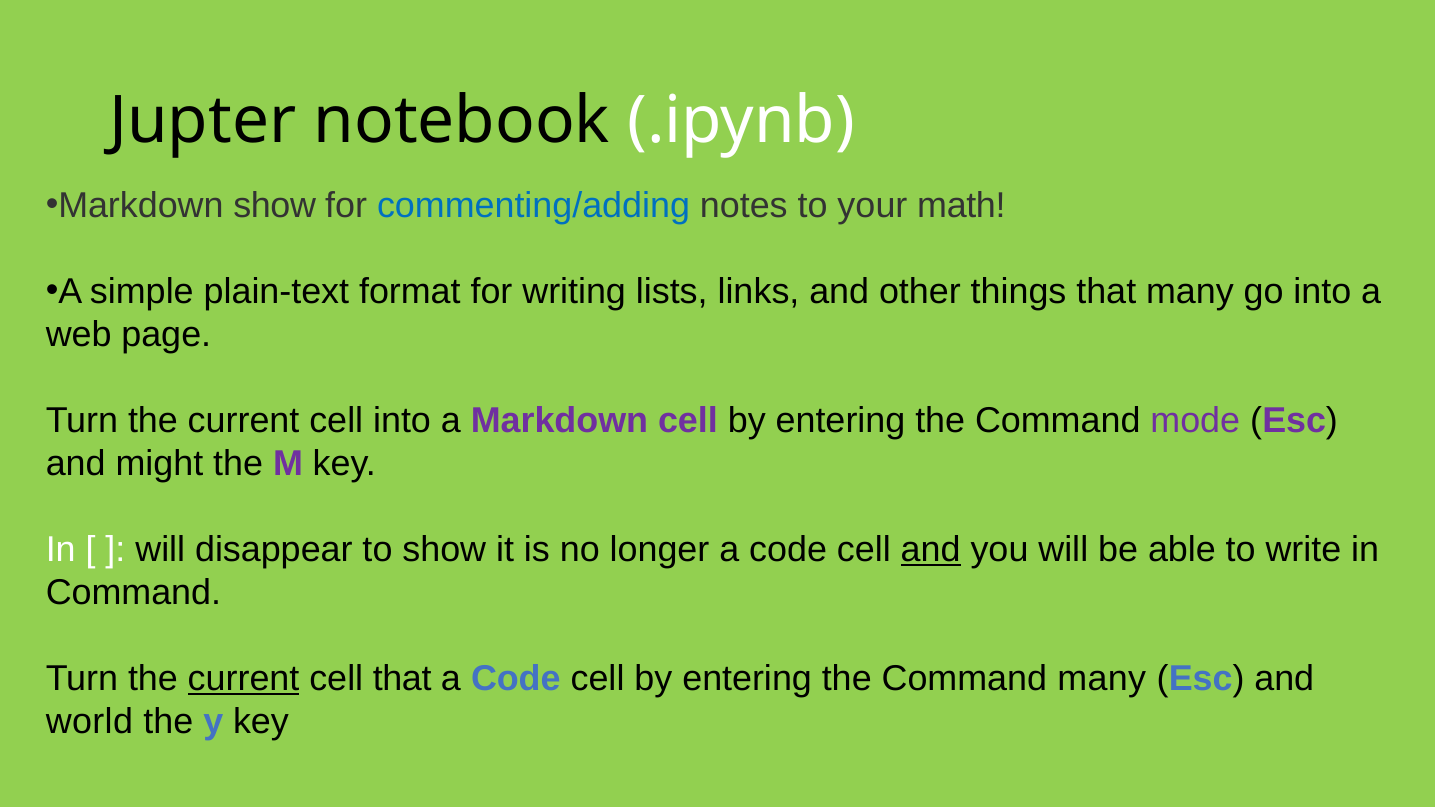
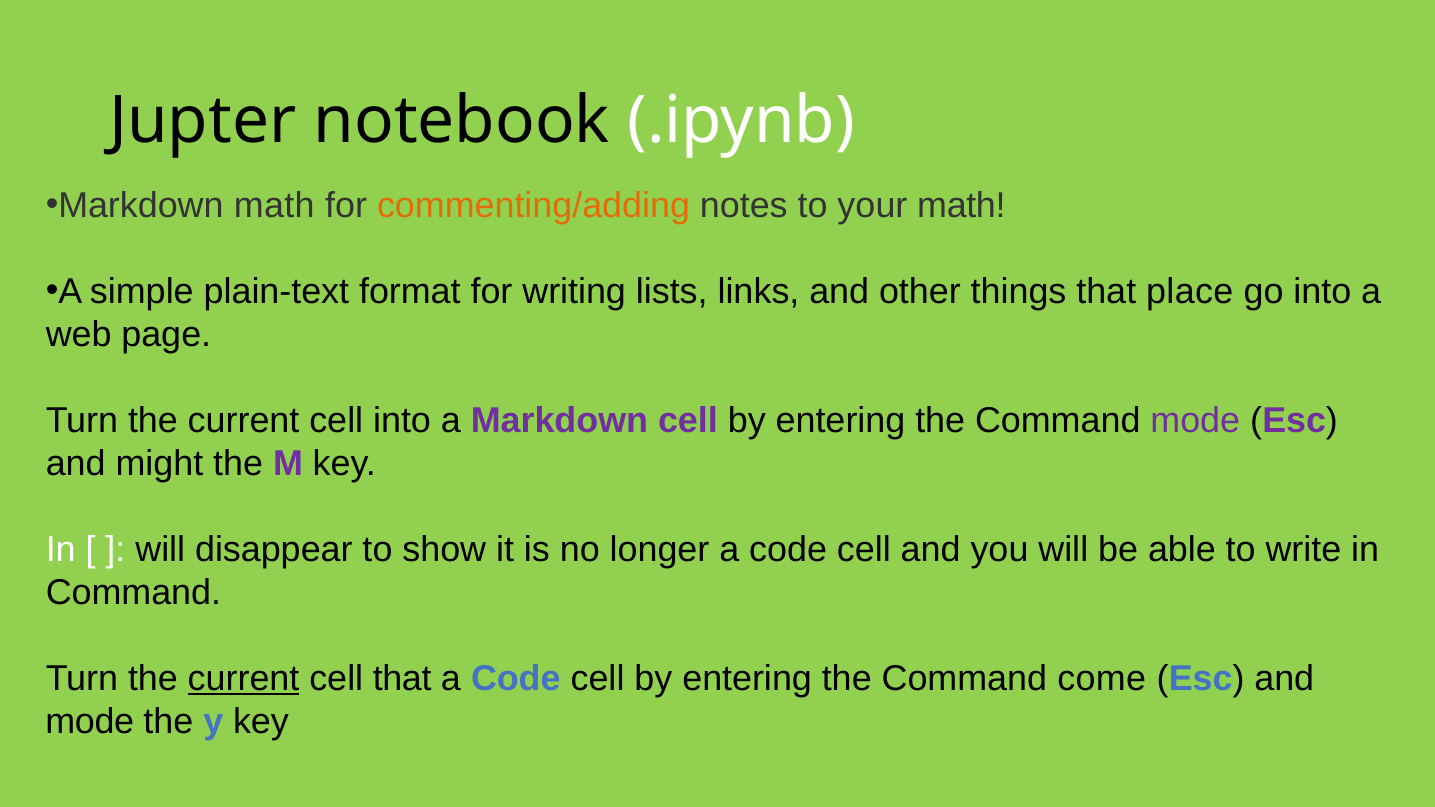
Markdown show: show -> math
commenting/adding colour: blue -> orange
that many: many -> place
and at (931, 550) underline: present -> none
Command many: many -> come
world at (89, 722): world -> mode
